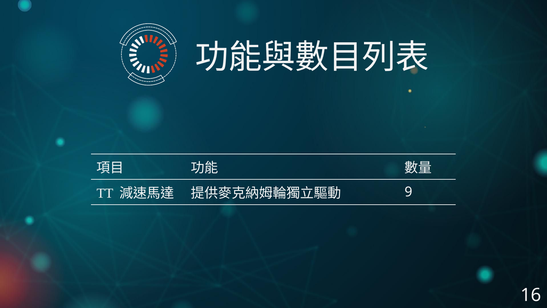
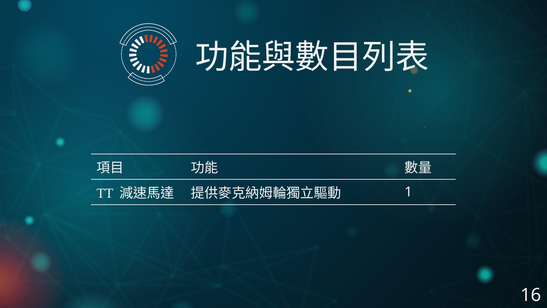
9: 9 -> 1
